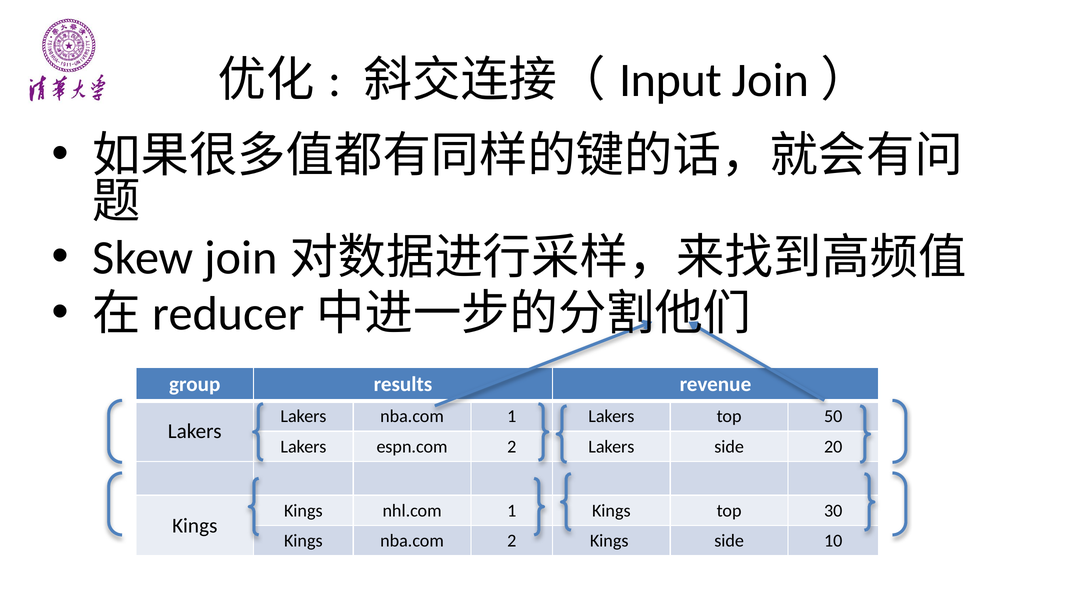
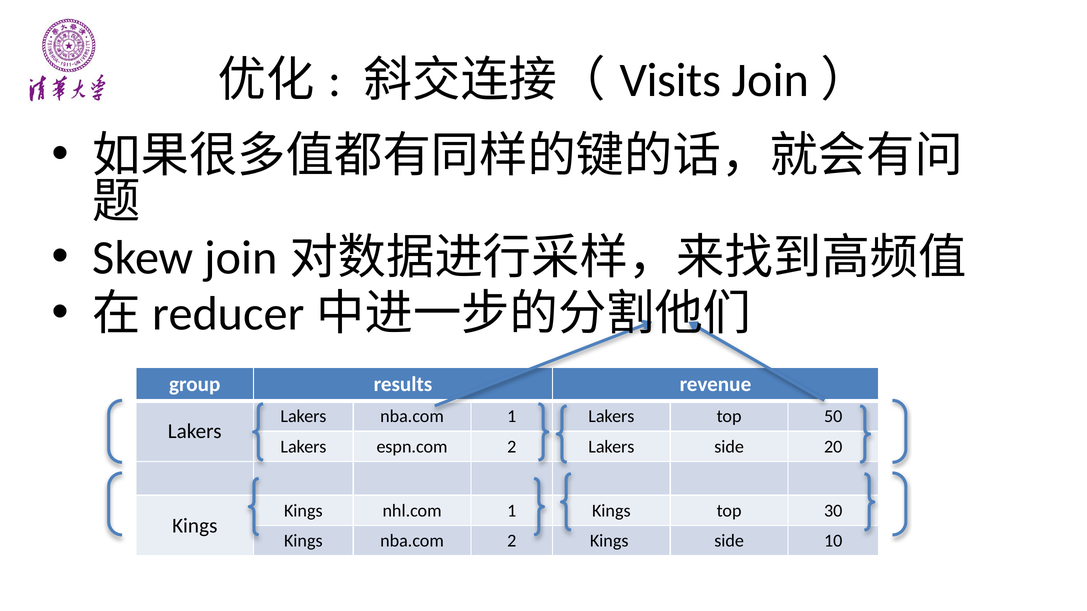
Input: Input -> Visits
